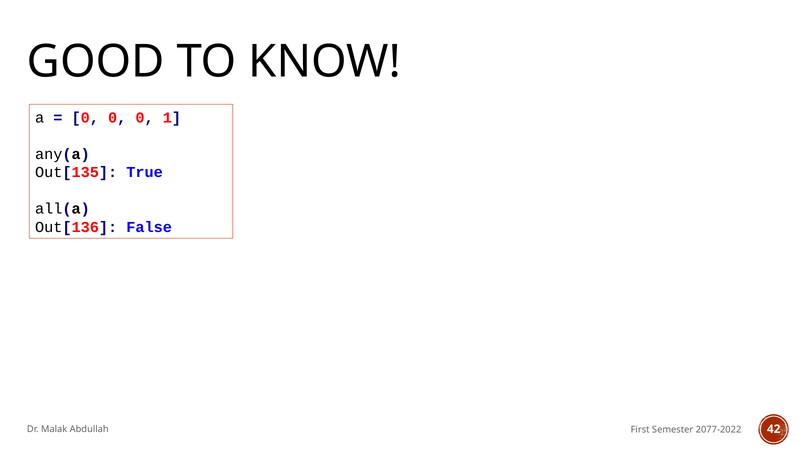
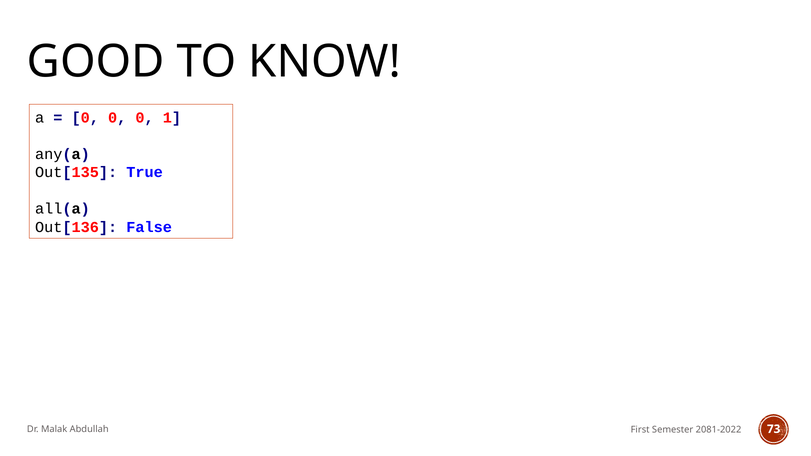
42: 42 -> 73
2077-2022: 2077-2022 -> 2081-2022
